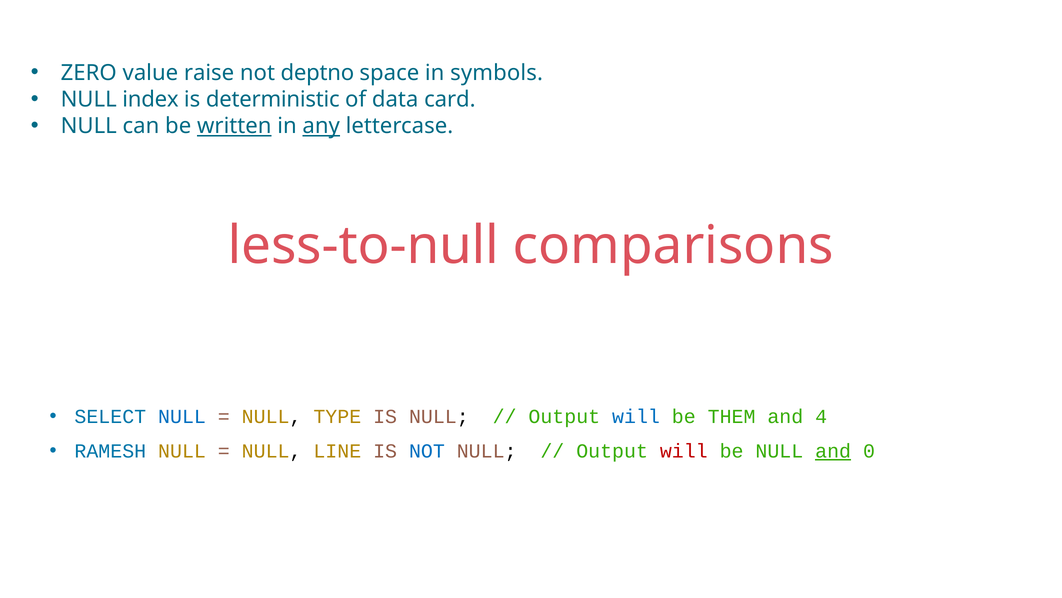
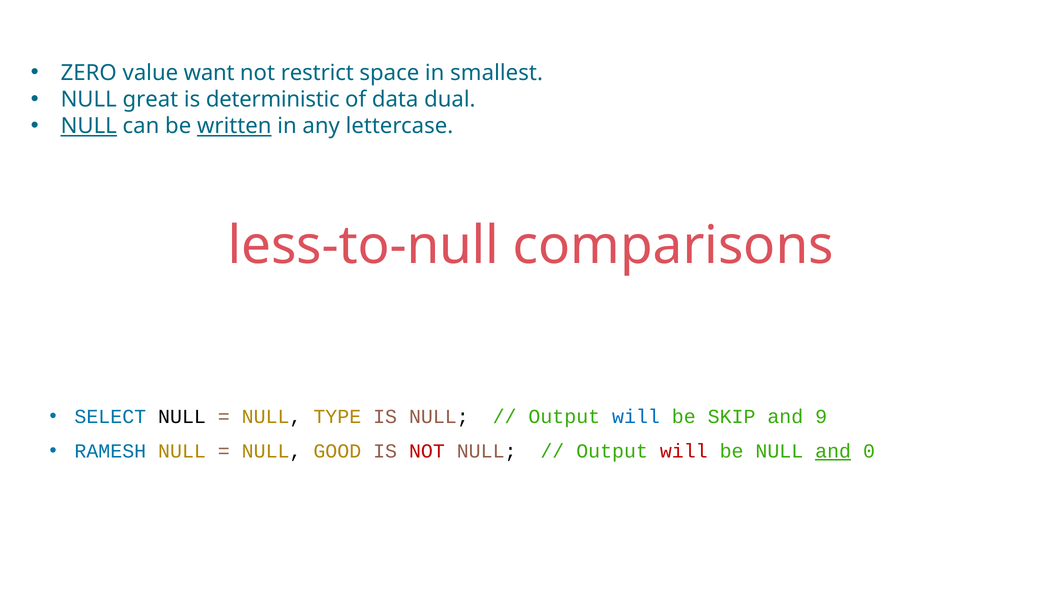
raise: raise -> want
deptno: deptno -> restrict
symbols: symbols -> smallest
index: index -> great
card: card -> dual
NULL at (89, 126) underline: none -> present
any underline: present -> none
NULL at (182, 416) colour: blue -> black
THEM: THEM -> SKIP
4: 4 -> 9
LINE: LINE -> GOOD
NOT at (427, 451) colour: blue -> red
